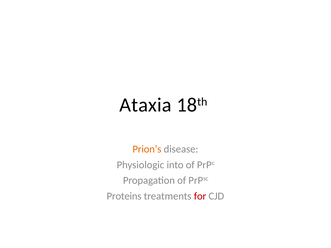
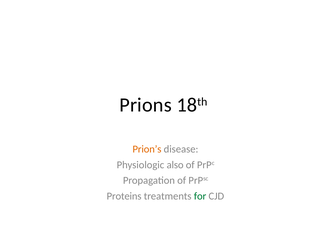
Ataxia: Ataxia -> Prions
into: into -> also
for colour: red -> green
